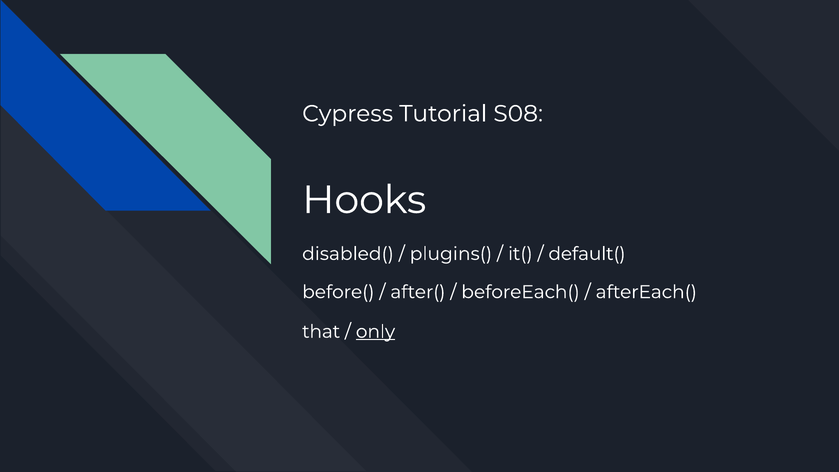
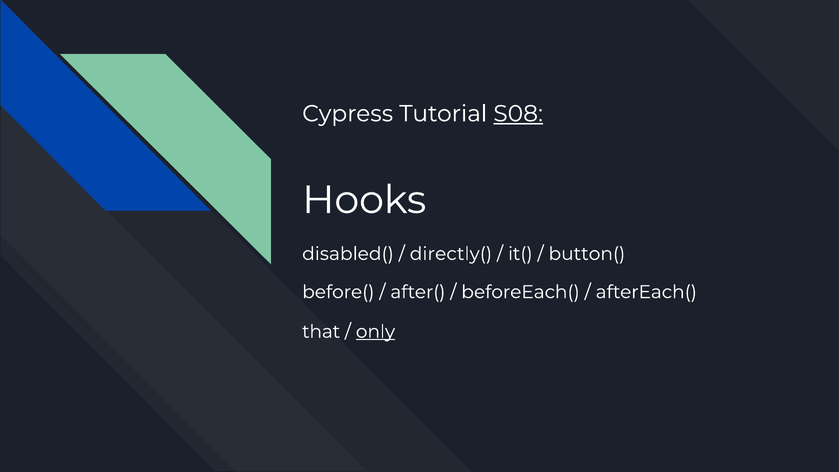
S08 underline: none -> present
plugins(: plugins( -> directly(
default(: default( -> button(
